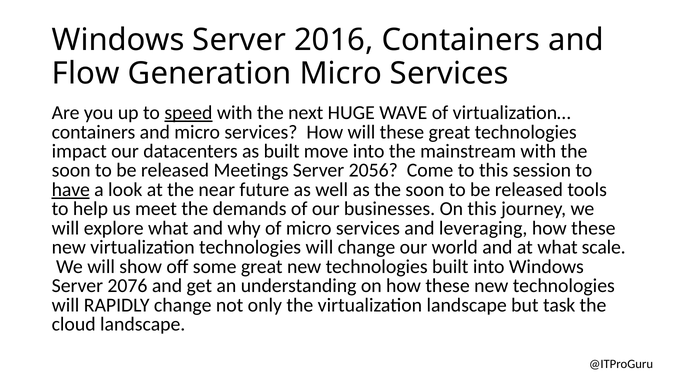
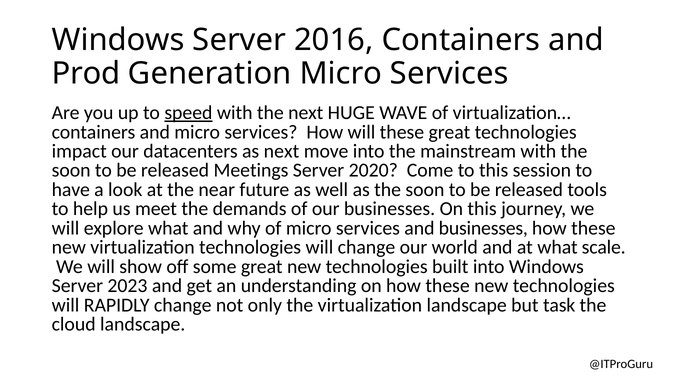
Flow: Flow -> Prod
as built: built -> next
2056: 2056 -> 2020
have underline: present -> none
and leveraging: leveraging -> businesses
2076: 2076 -> 2023
